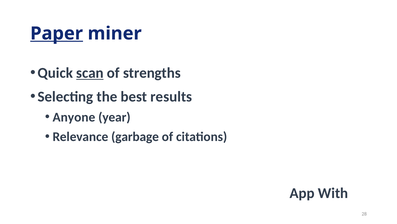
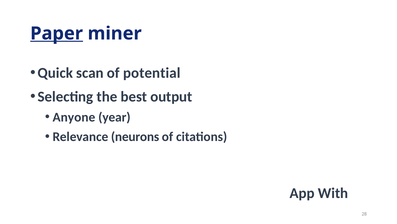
scan underline: present -> none
strengths: strengths -> potential
results: results -> output
garbage: garbage -> neurons
